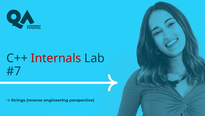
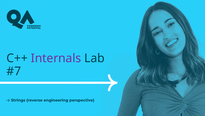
Internals colour: red -> purple
